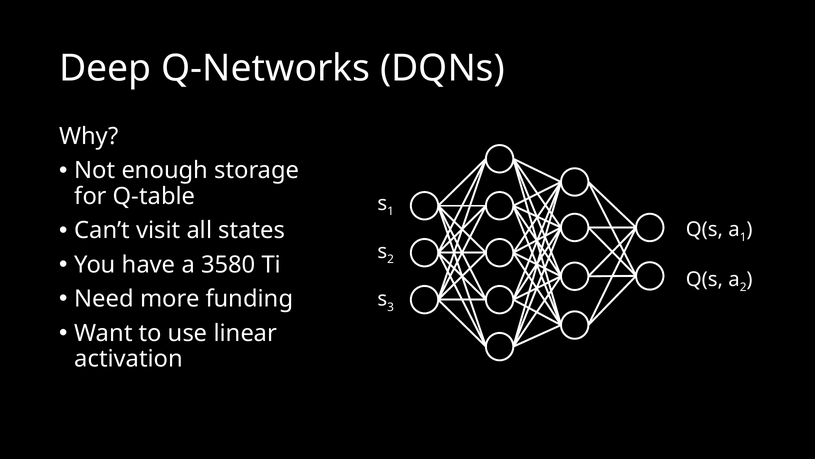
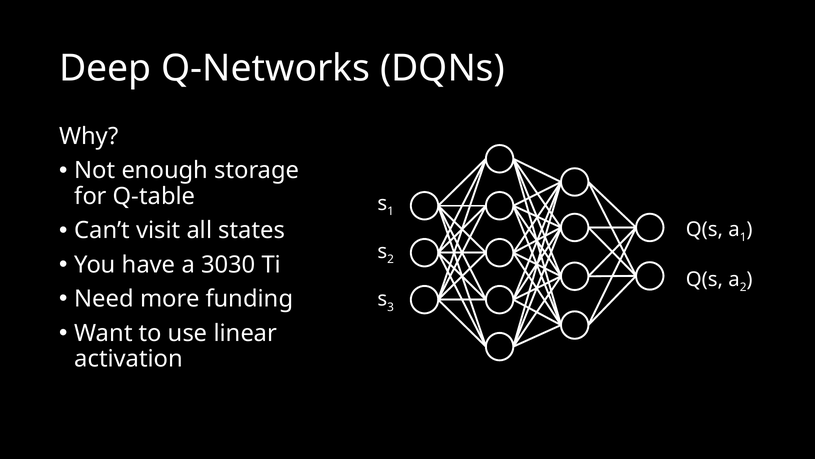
3580: 3580 -> 3030
